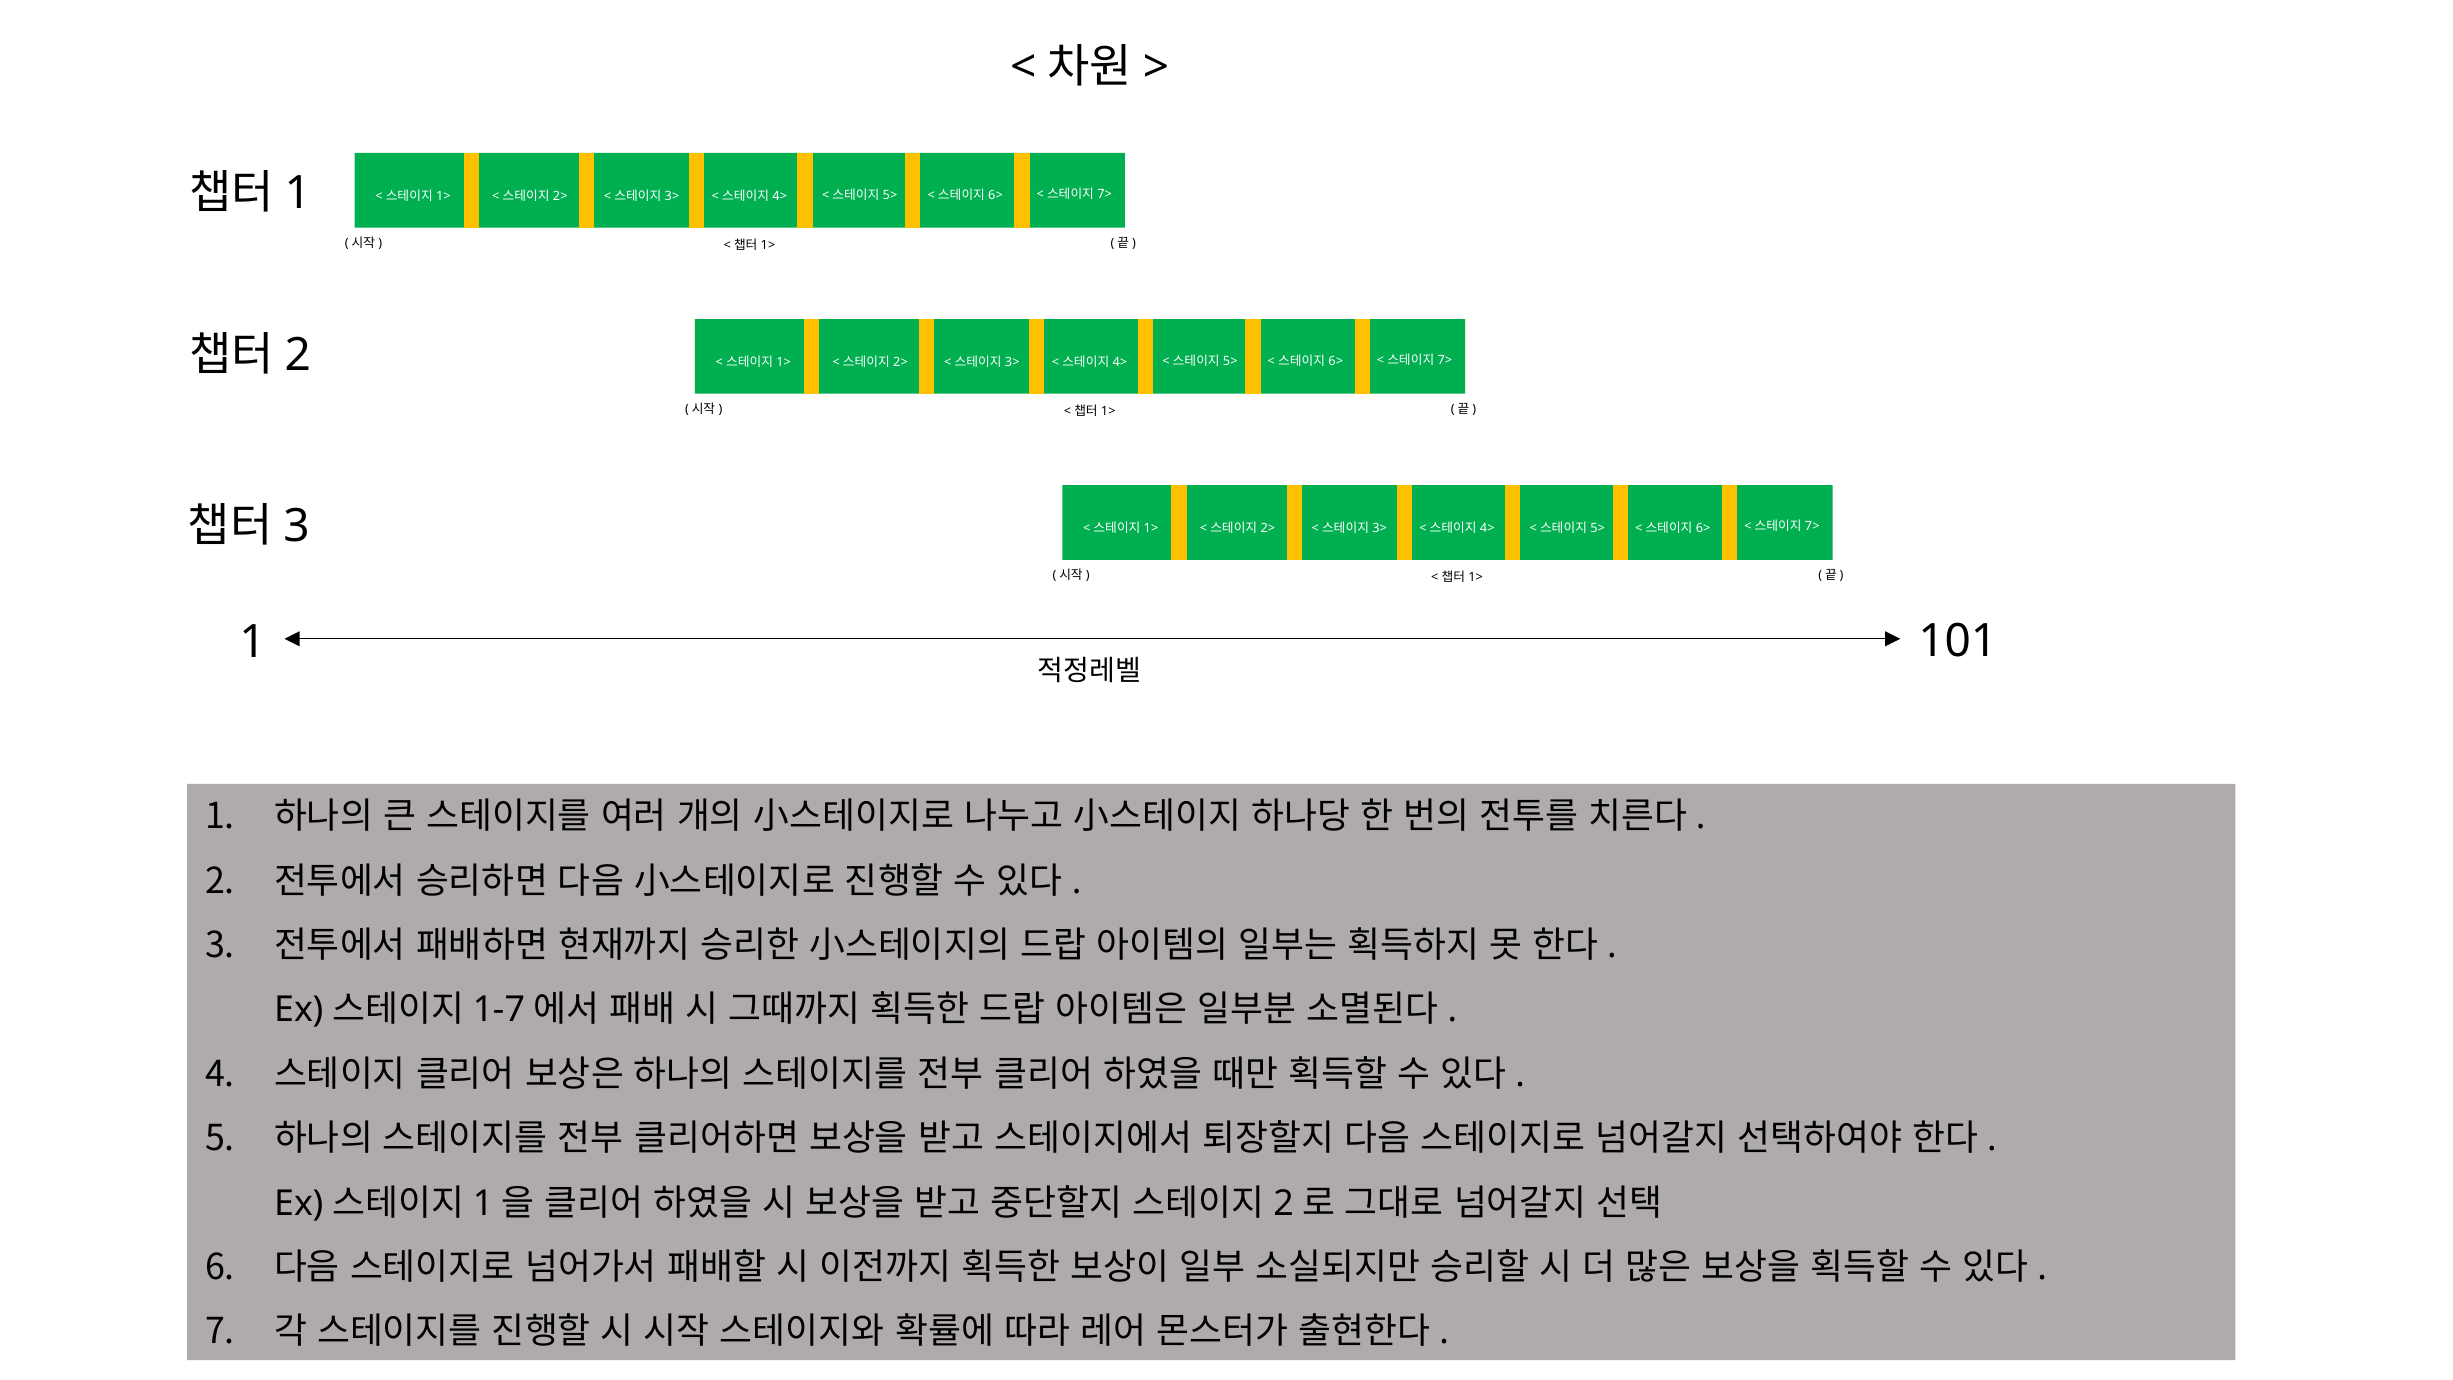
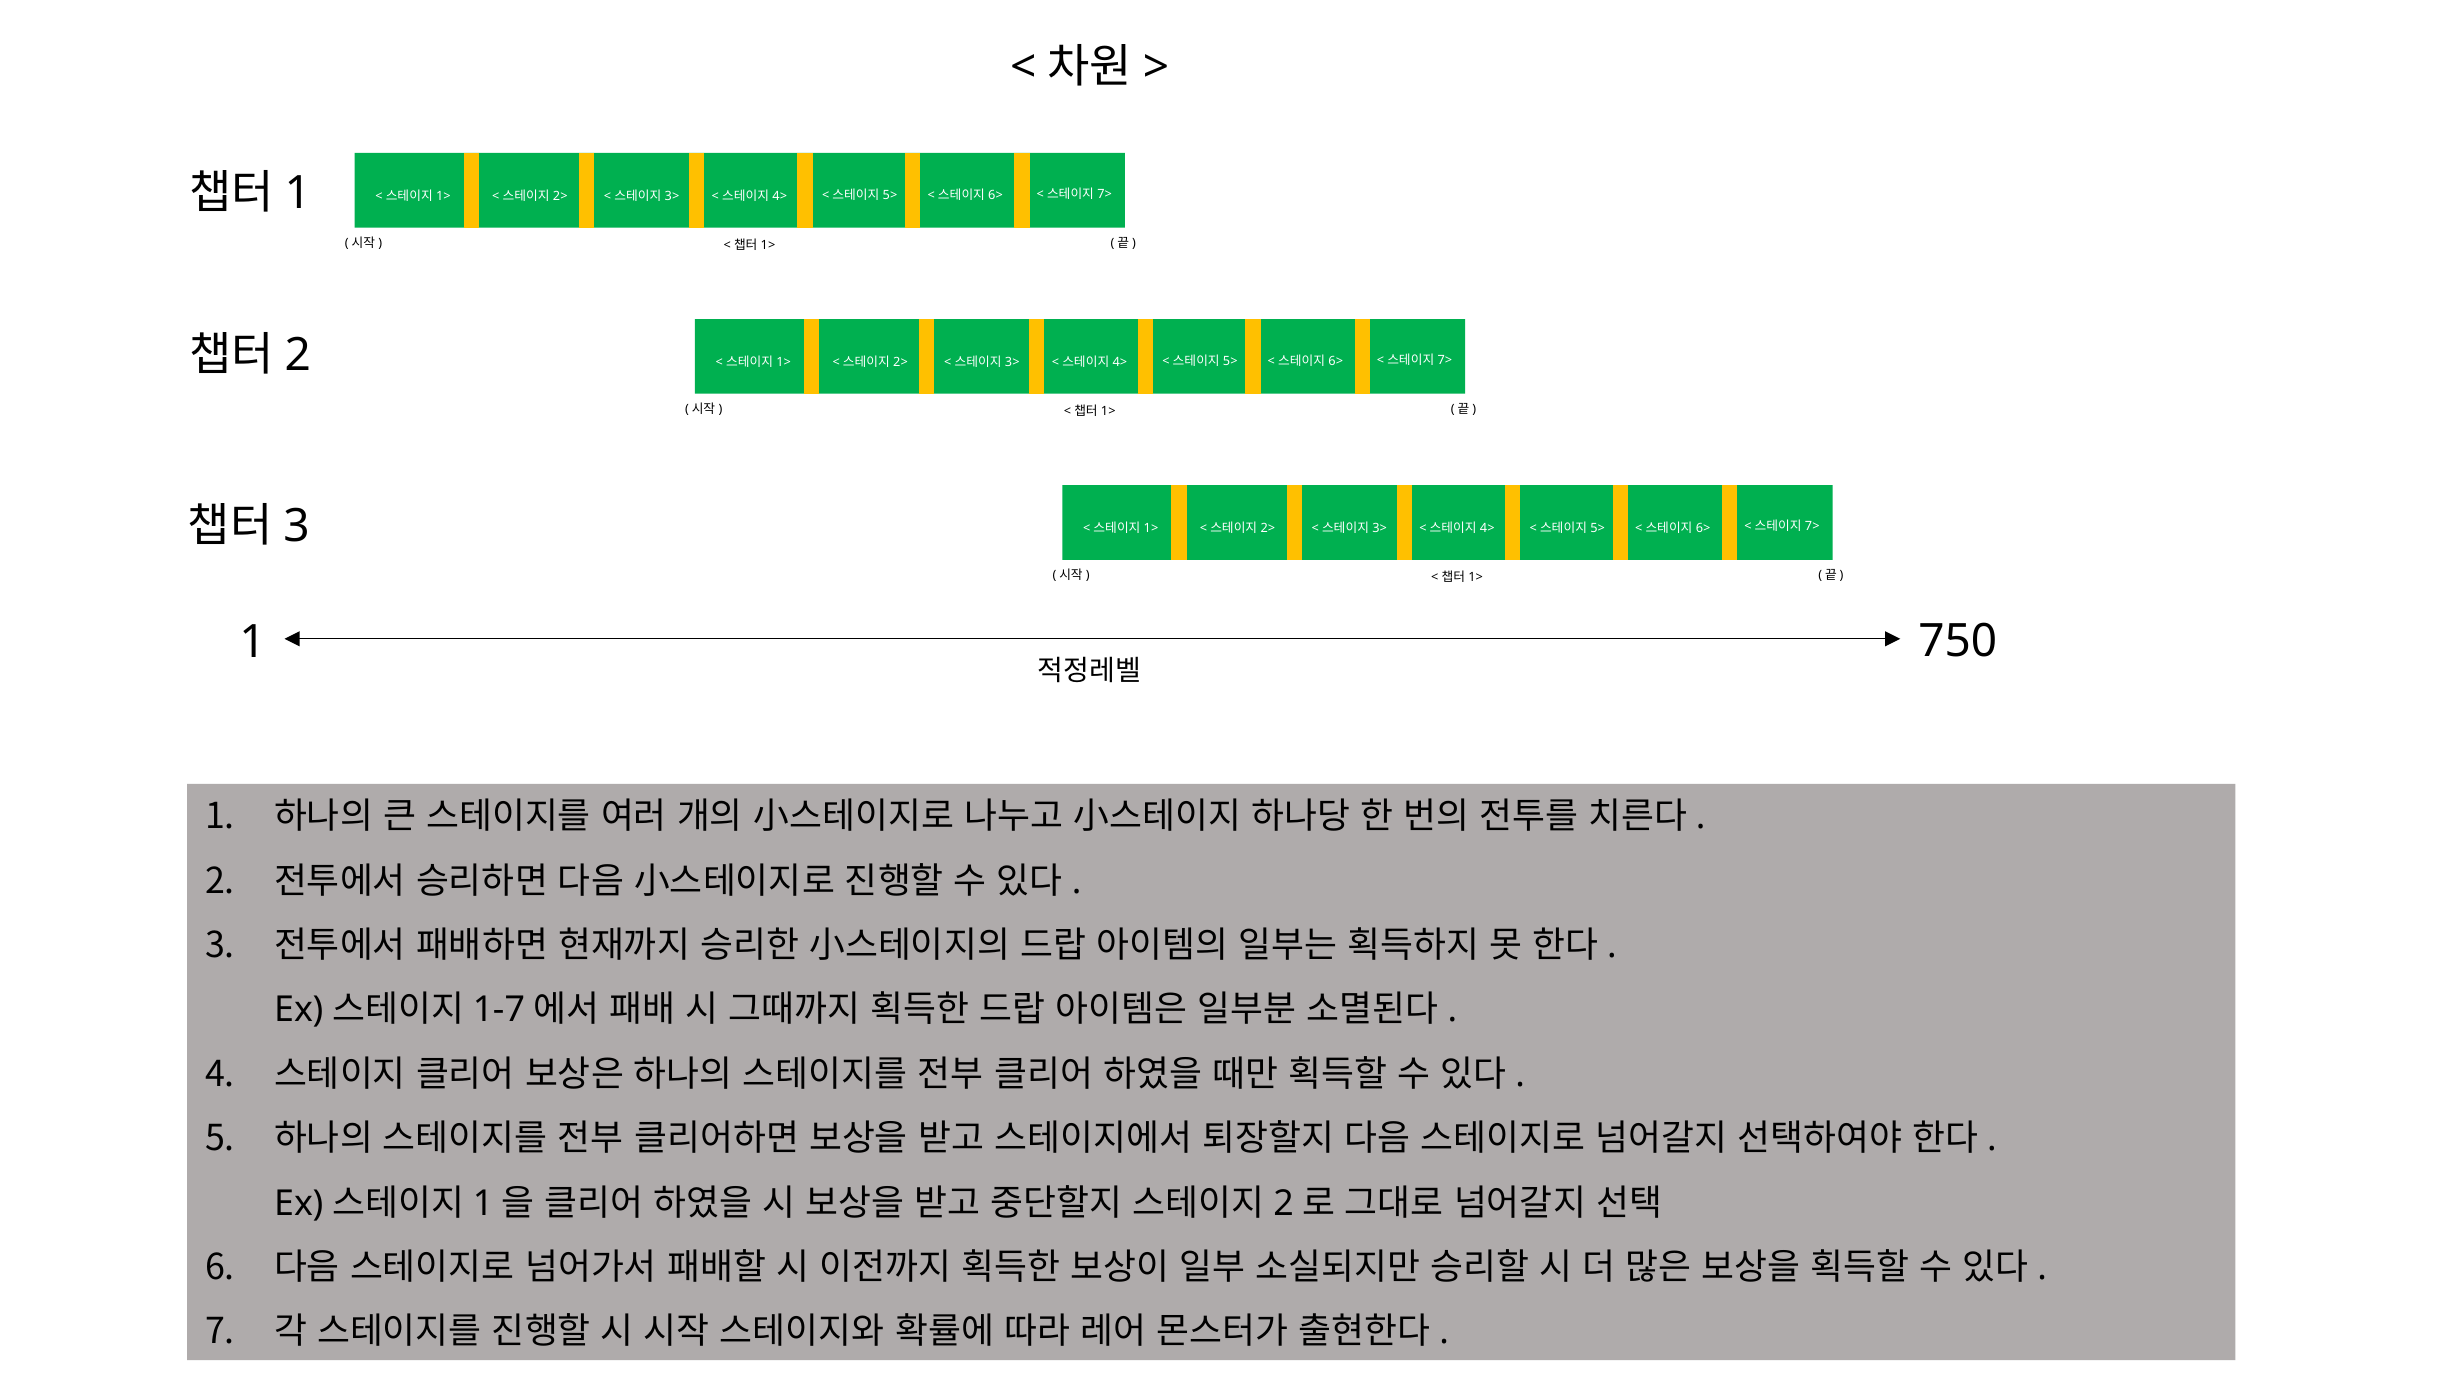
101: 101 -> 750
